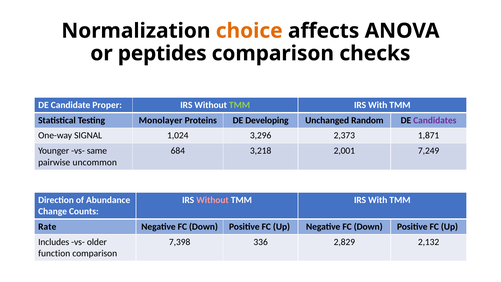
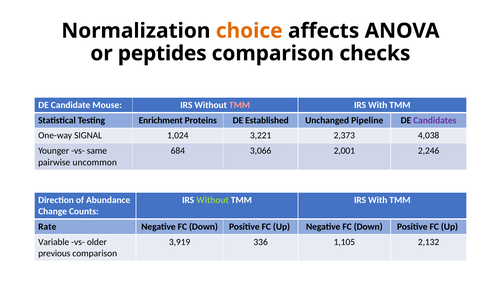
Proper: Proper -> Mouse
TMM at (240, 105) colour: light green -> pink
Monolayer: Monolayer -> Enrichment
Developing: Developing -> Established
Random: Random -> Pipeline
3,296: 3,296 -> 3,221
1,871: 1,871 -> 4,038
3,218: 3,218 -> 3,066
7,249: 7,249 -> 2,246
Without at (213, 200) colour: pink -> light green
Includes: Includes -> Variable
7,398: 7,398 -> 3,919
2,829: 2,829 -> 1,105
function: function -> previous
